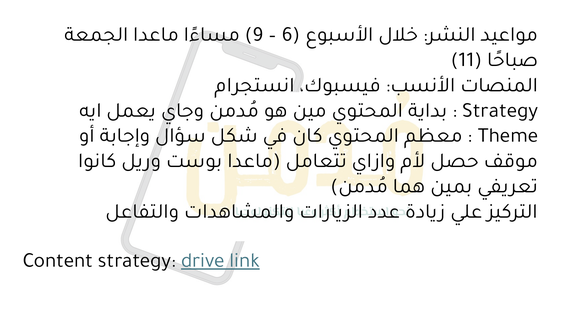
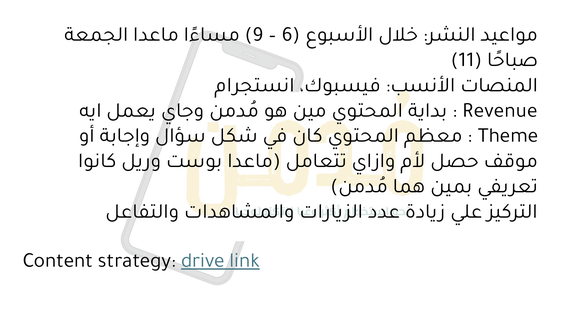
Strategy at (500, 110): Strategy -> Revenue
